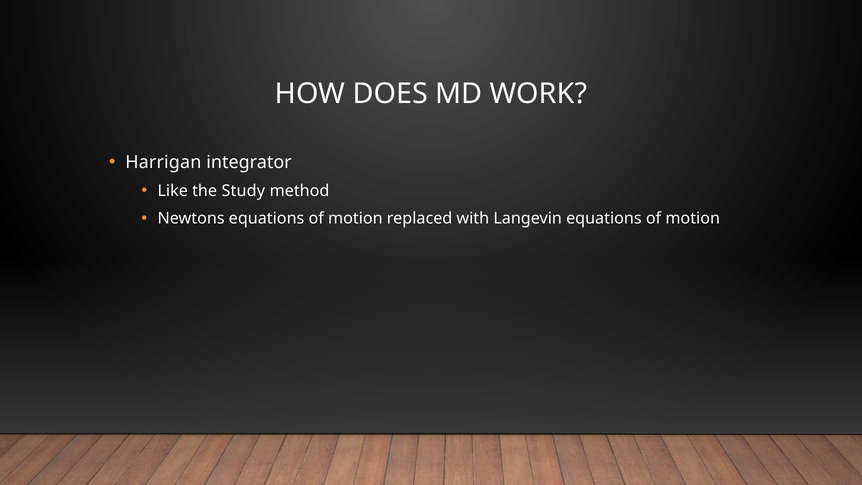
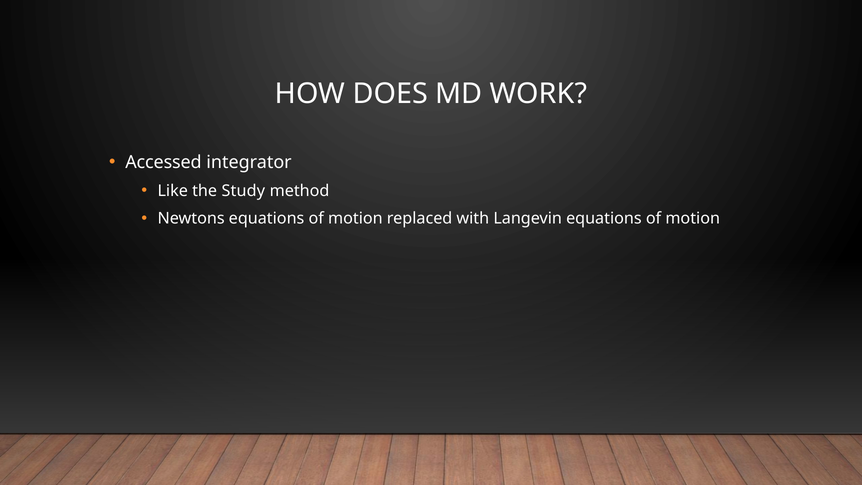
Harrigan: Harrigan -> Accessed
